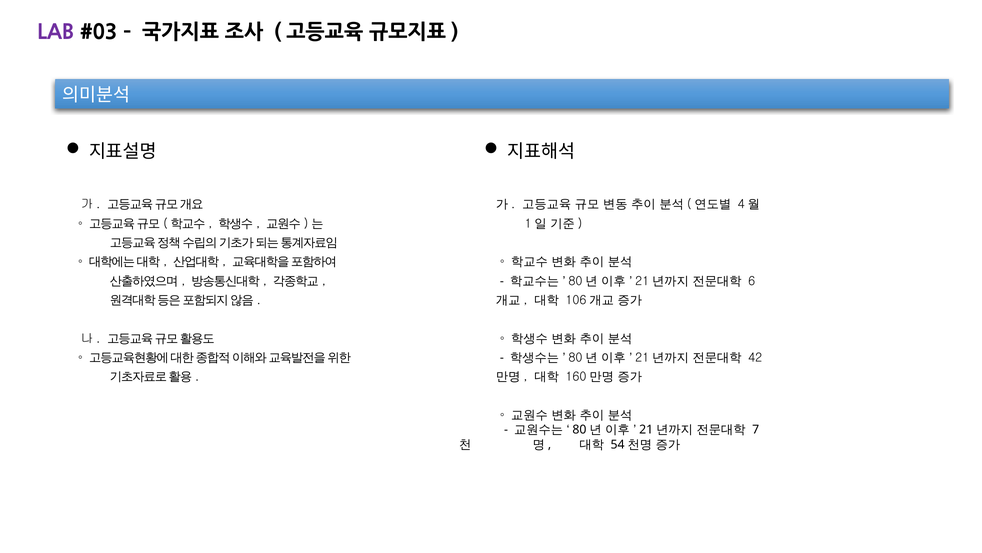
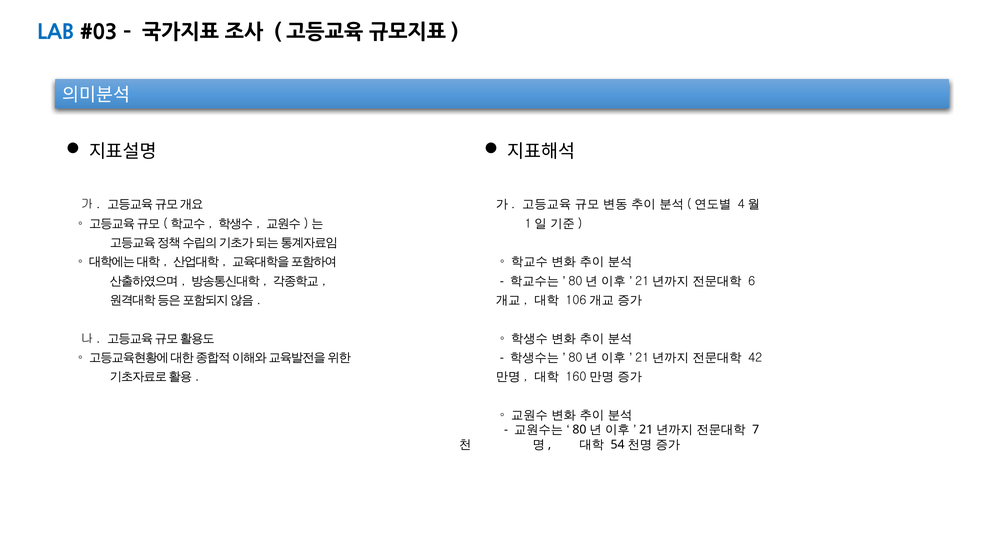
LAB colour: purple -> blue
